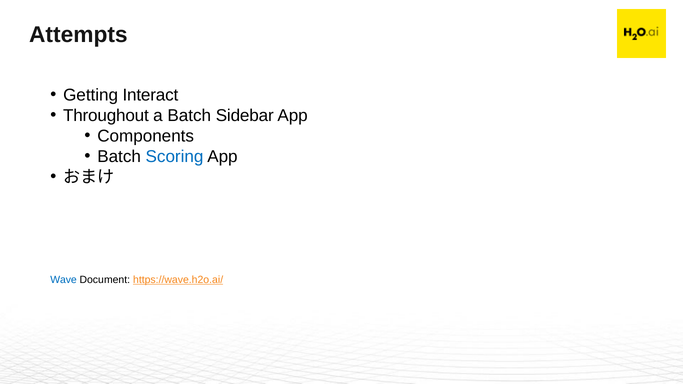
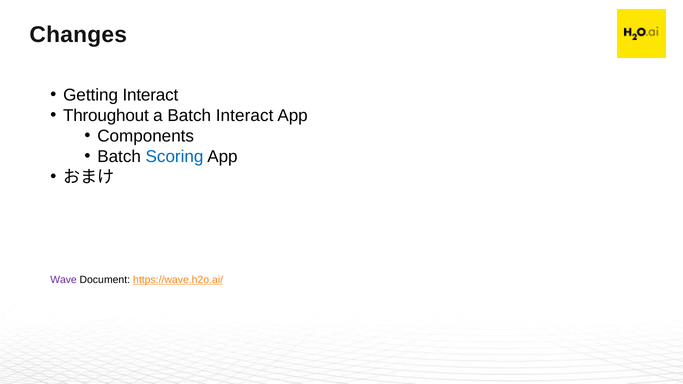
Attempts: Attempts -> Changes
Batch Sidebar: Sidebar -> Interact
Wave colour: blue -> purple
